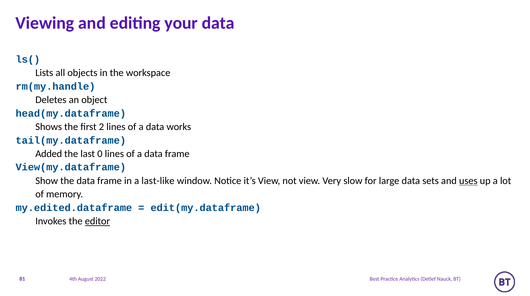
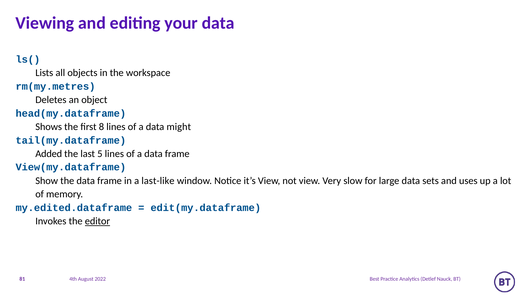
rm(my.handle: rm(my.handle -> rm(my.metres
2: 2 -> 8
works: works -> might
0: 0 -> 5
uses underline: present -> none
